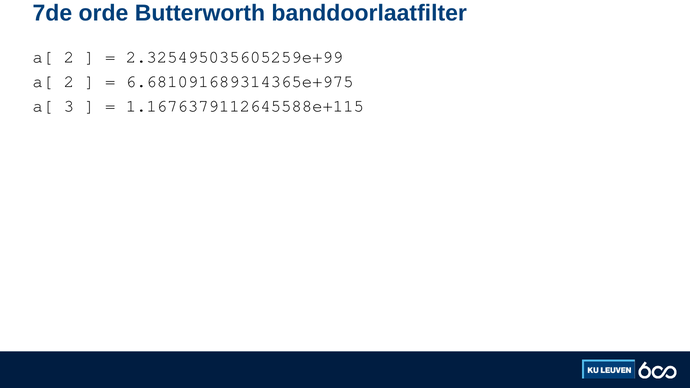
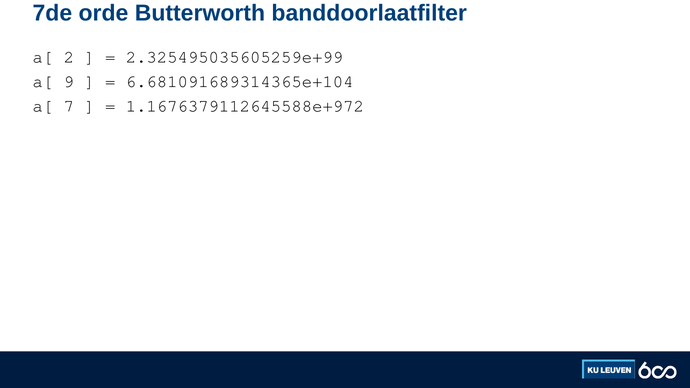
2 at (69, 82): 2 -> 9
6.681091689314365e+975: 6.681091689314365e+975 -> 6.681091689314365e+104
3: 3 -> 7
1.1676379112645588e+115: 1.1676379112645588e+115 -> 1.1676379112645588e+972
